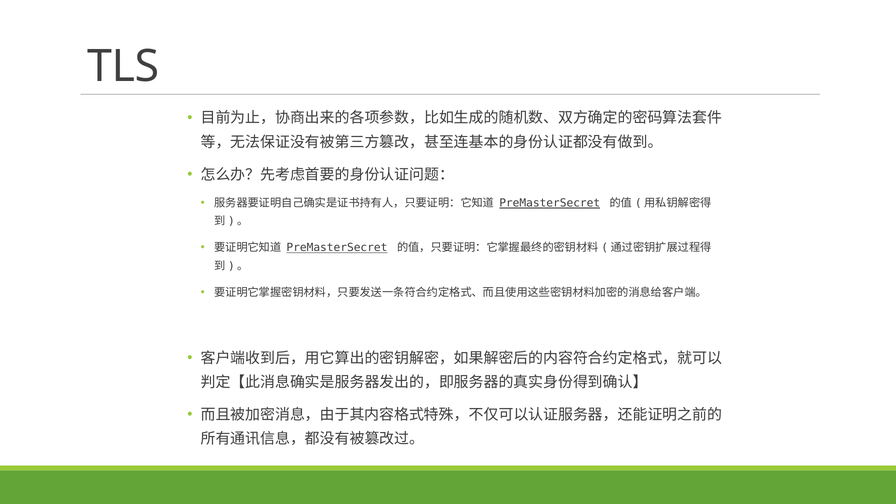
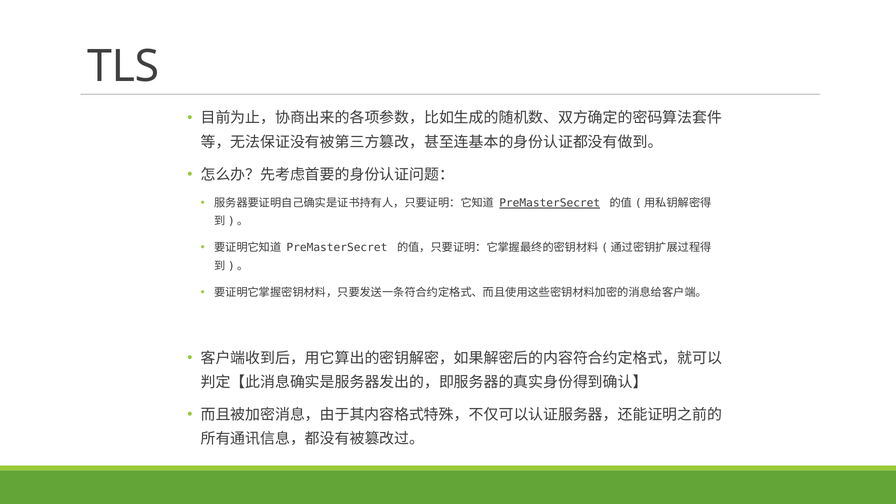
PreMasterSecret at (337, 248) underline: present -> none
